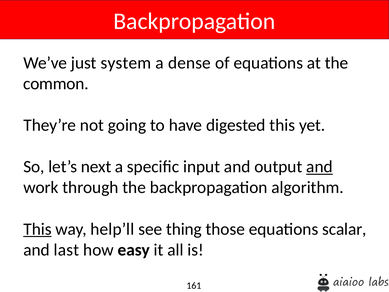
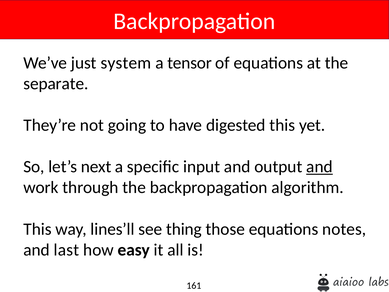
dense: dense -> tensor
common: common -> separate
This at (37, 229) underline: present -> none
help’ll: help’ll -> lines’ll
scalar: scalar -> notes
